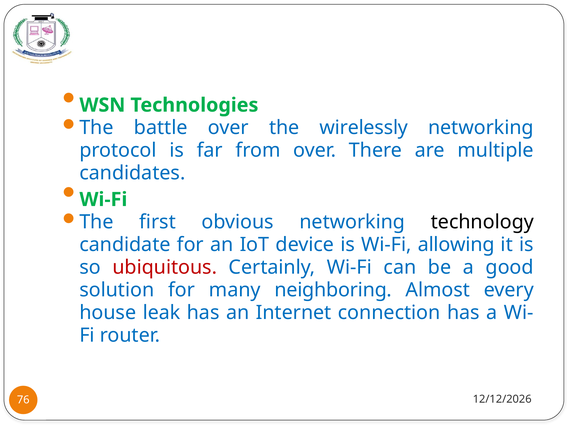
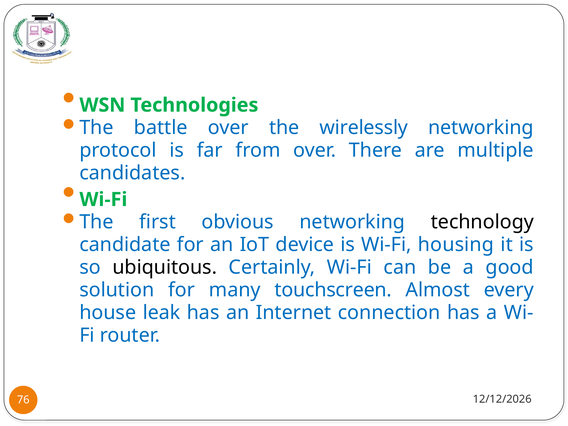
allowing: allowing -> housing
ubiquitous colour: red -> black
neighboring: neighboring -> touchscreen
